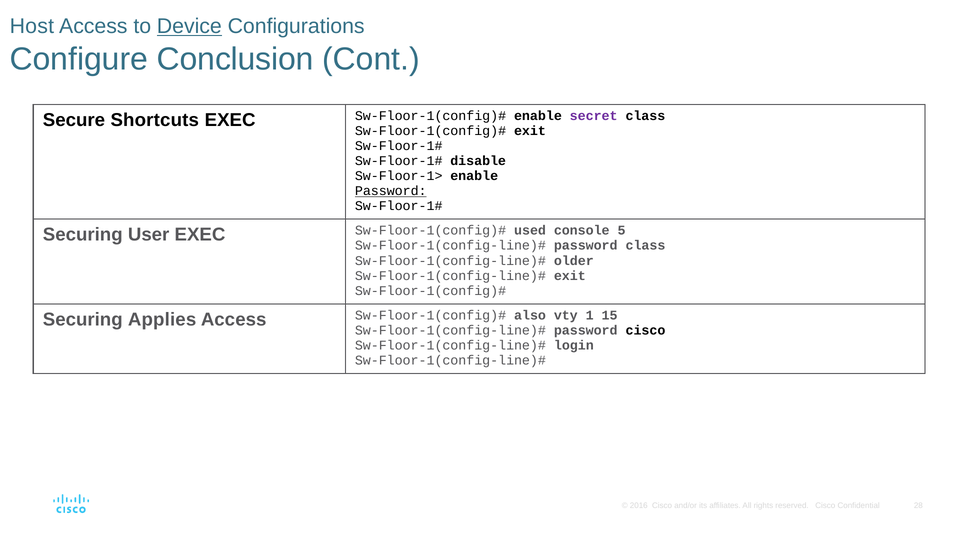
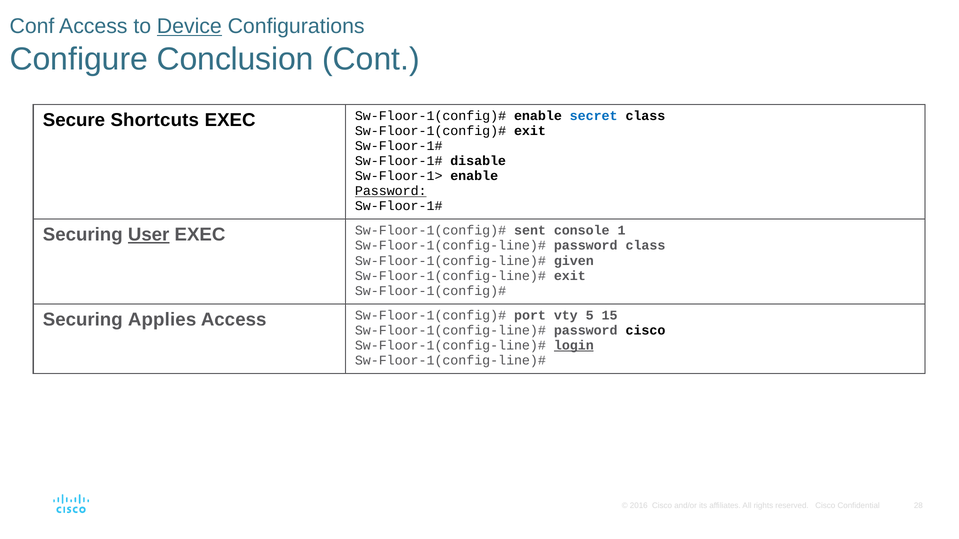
Host: Host -> Conf
secret colour: purple -> blue
User underline: none -> present
used: used -> sent
5: 5 -> 1
older: older -> given
also: also -> port
1: 1 -> 5
login underline: none -> present
